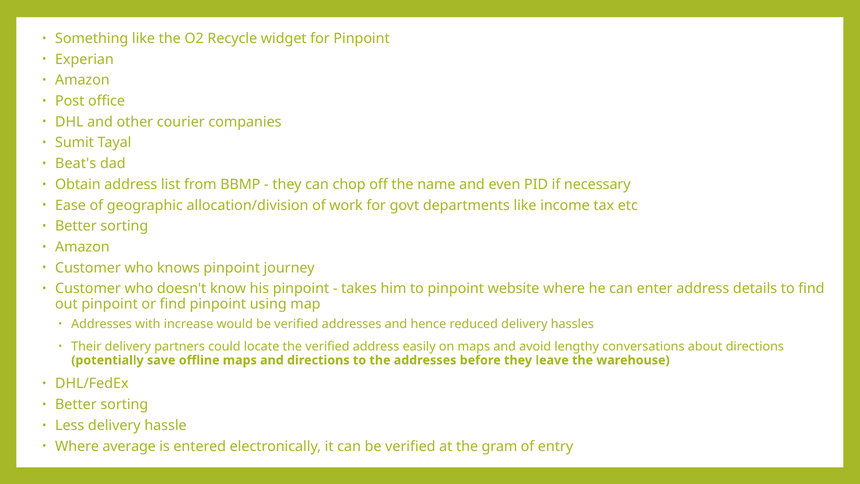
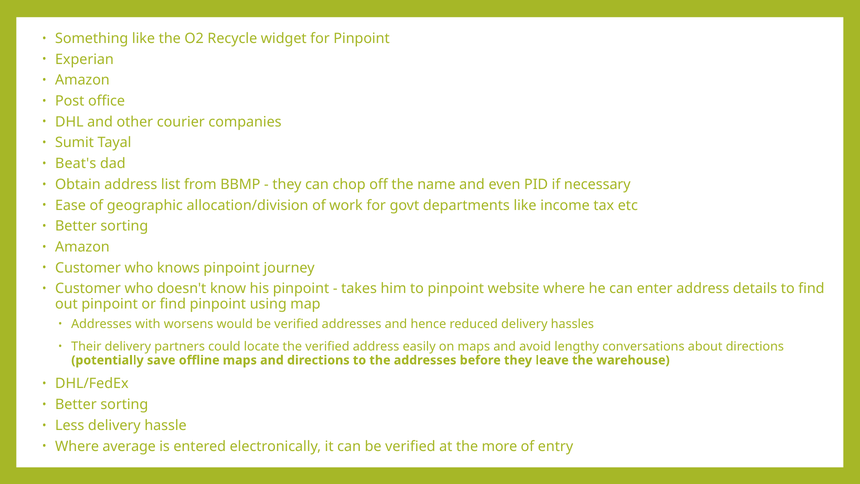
increase: increase -> worsens
gram: gram -> more
